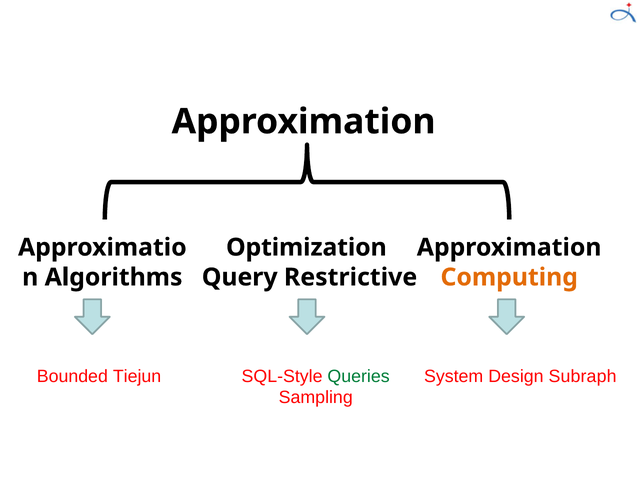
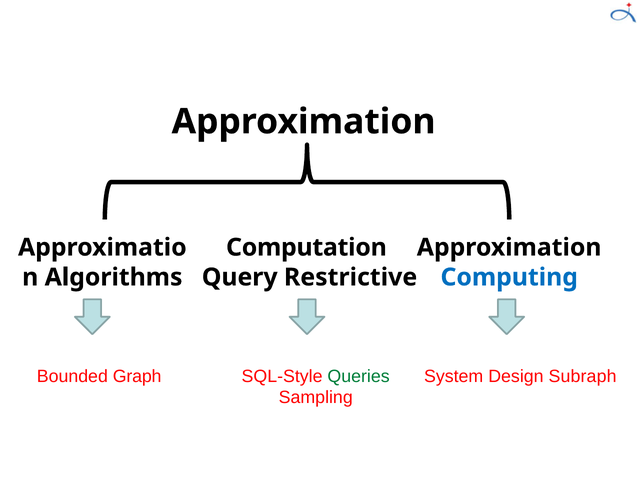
Optimization: Optimization -> Computation
Computing colour: orange -> blue
Tiejun: Tiejun -> Graph
